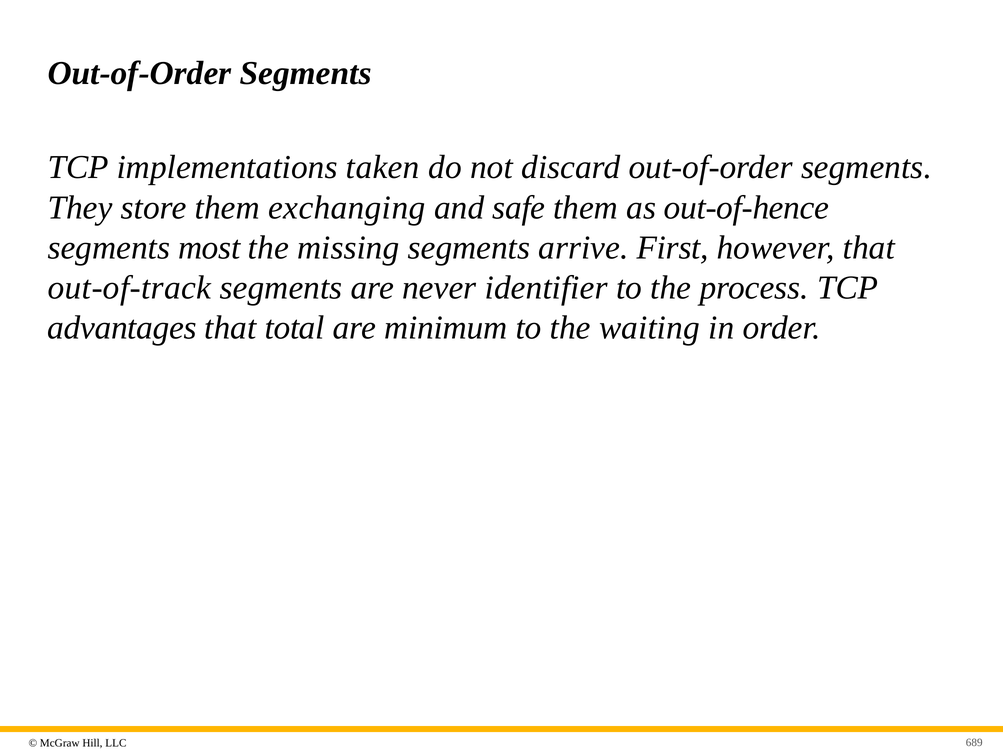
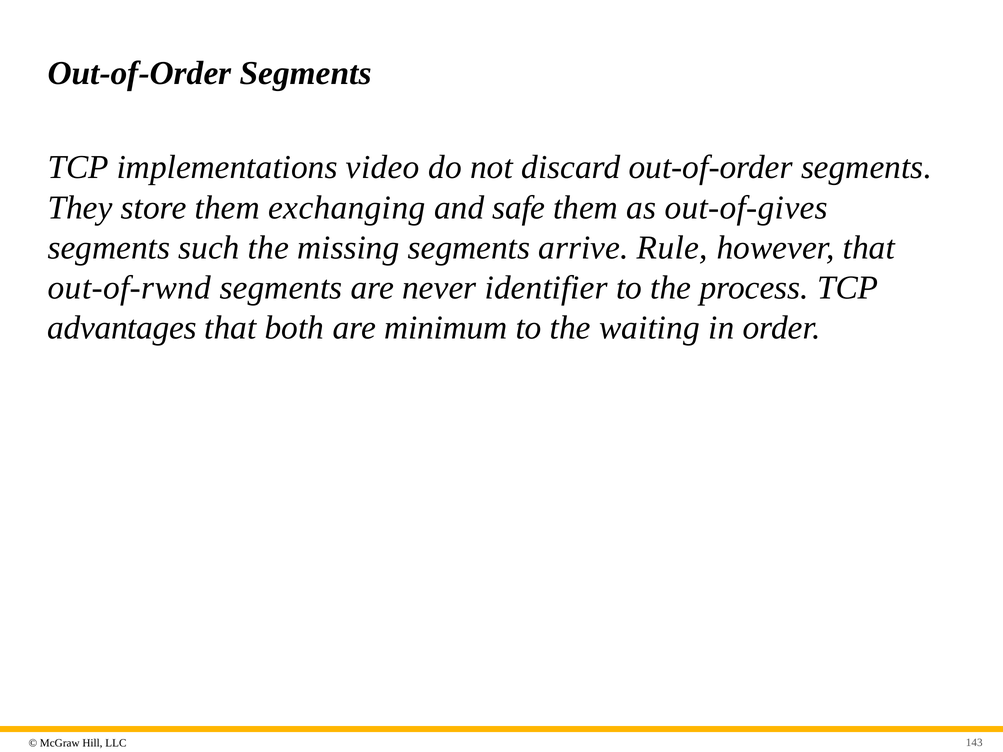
taken: taken -> video
out-of-hence: out-of-hence -> out-of-gives
most: most -> such
First: First -> Rule
out-of-track: out-of-track -> out-of-rwnd
total: total -> both
689: 689 -> 143
